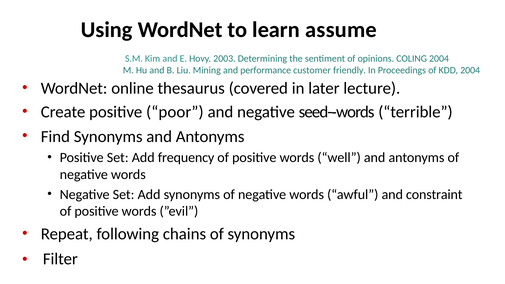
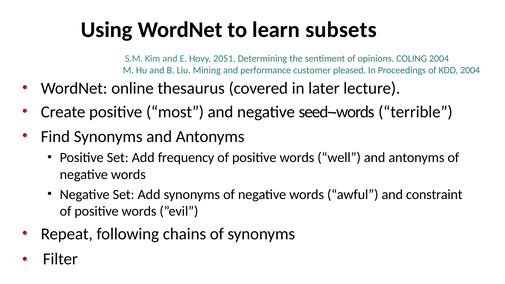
assume: assume -> subsets
2003: 2003 -> 2051
friendly: friendly -> pleased
poor: poor -> most
